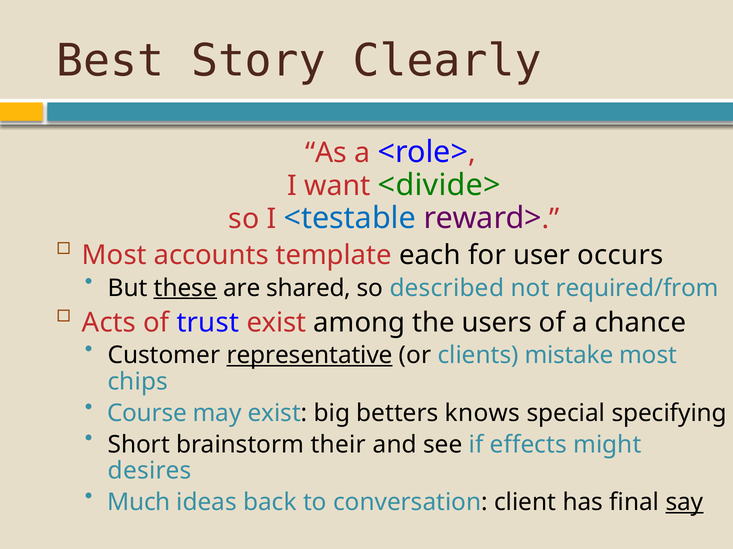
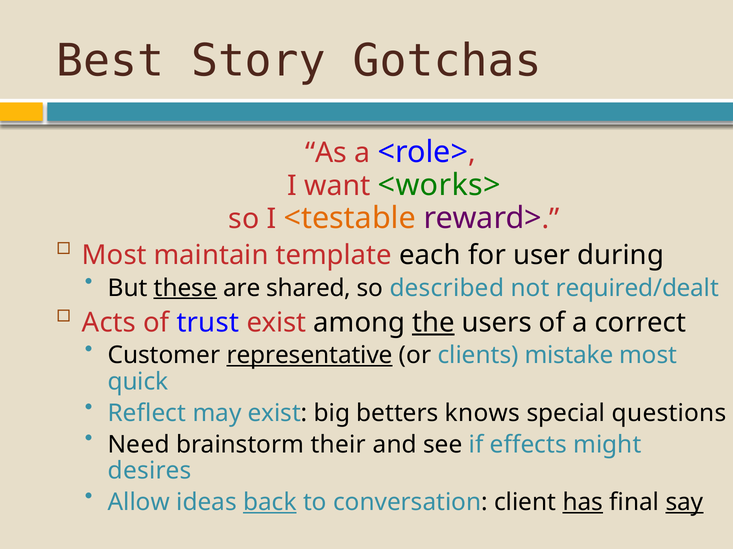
Clearly: Clearly -> Gotchas
<divide>: <divide> -> <works>
<testable colour: blue -> orange
accounts: accounts -> maintain
occurs: occurs -> during
required/from: required/from -> required/dealt
the underline: none -> present
chance: chance -> correct
chips: chips -> quick
Course: Course -> Reflect
specifying: specifying -> questions
Short: Short -> Need
Much: Much -> Allow
back underline: none -> present
has underline: none -> present
